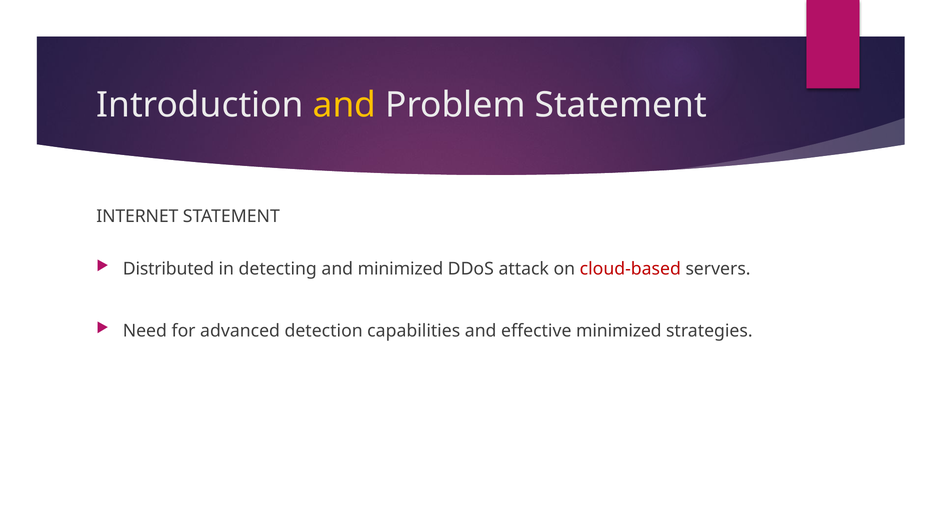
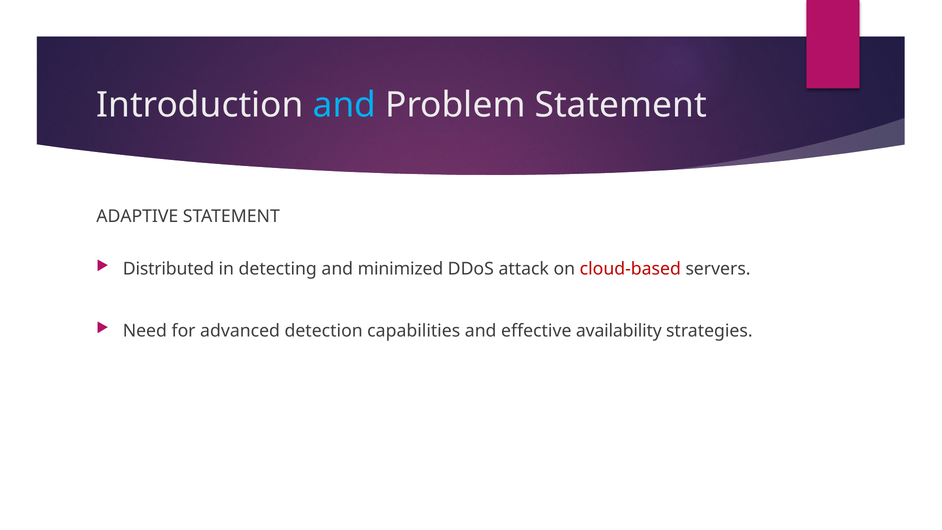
and at (344, 105) colour: yellow -> light blue
INTERNET: INTERNET -> ADAPTIVE
effective minimized: minimized -> availability
